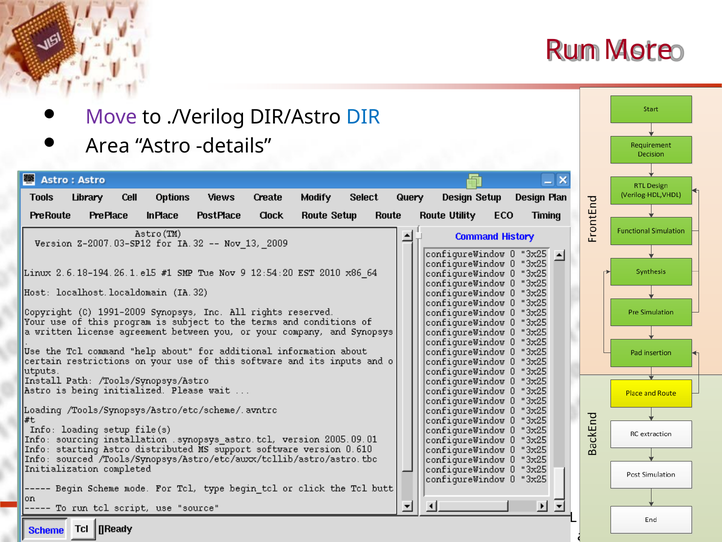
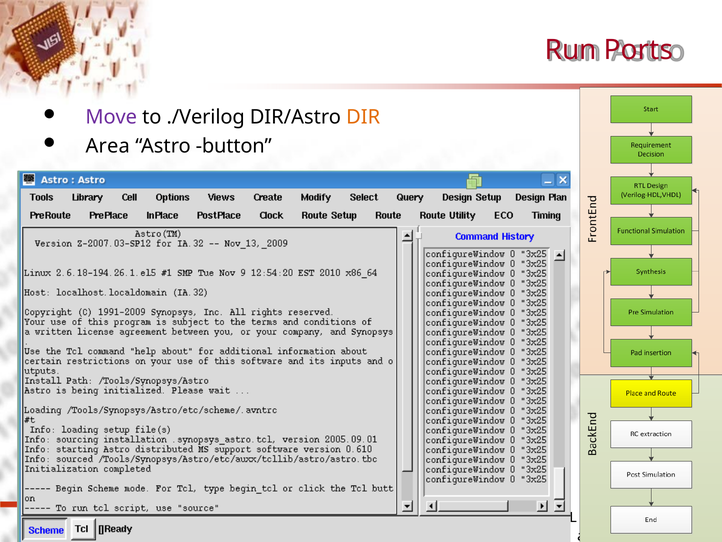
More: More -> Ports
DIR colour: blue -> orange
details: details -> button
